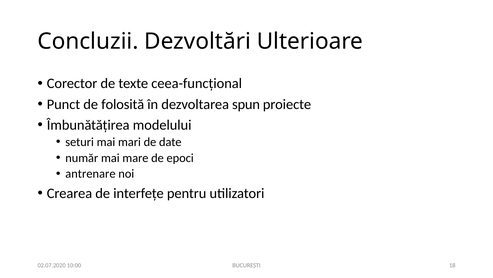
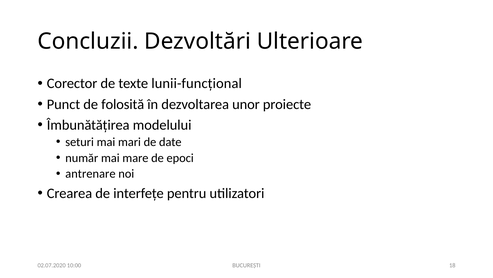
ceea-funcțional: ceea-funcțional -> lunii-funcțional
spun: spun -> unor
